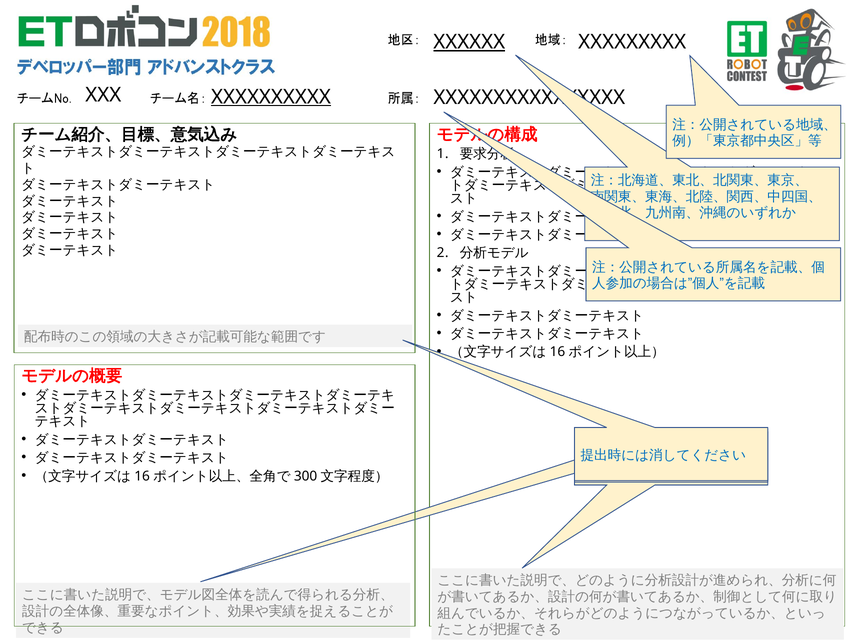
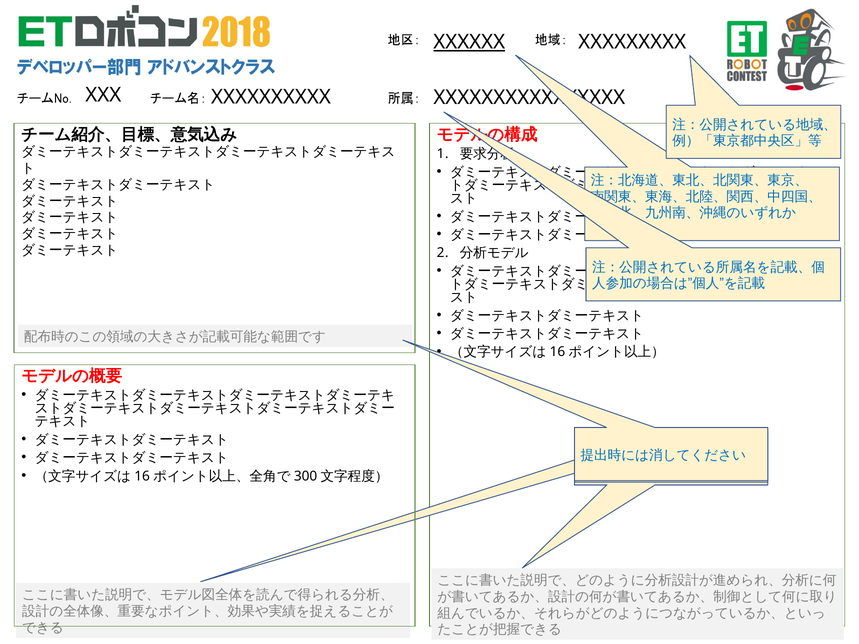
XXXXXXXXXX underline: present -> none
